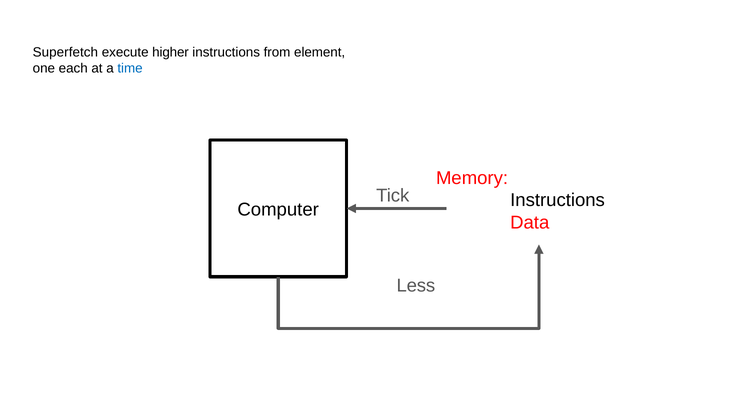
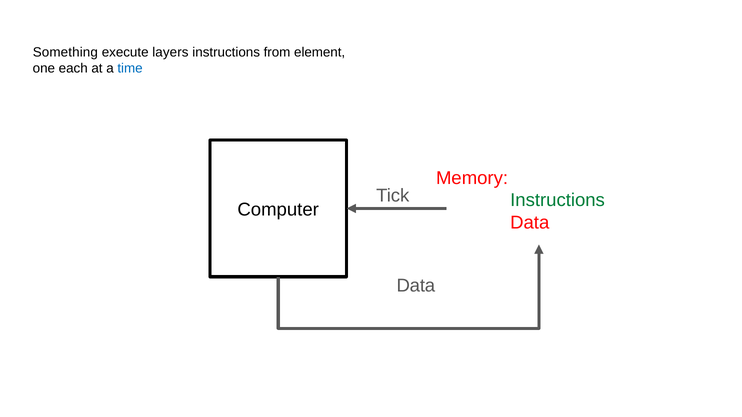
Superfetch: Superfetch -> Something
higher: higher -> layers
Instructions at (558, 200) colour: black -> green
Less at (416, 286): Less -> Data
